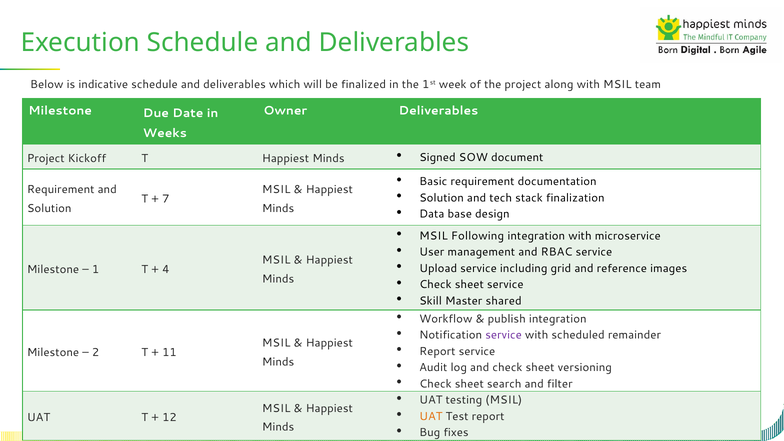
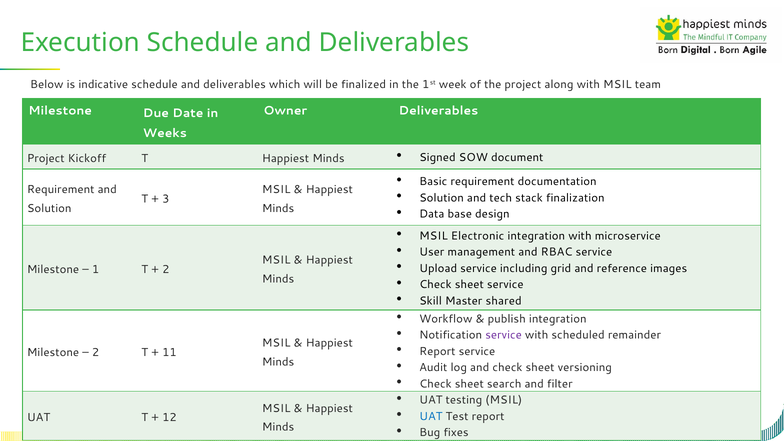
7: 7 -> 3
Following: Following -> Electronic
4 at (166, 270): 4 -> 2
UAT at (431, 416) colour: orange -> blue
